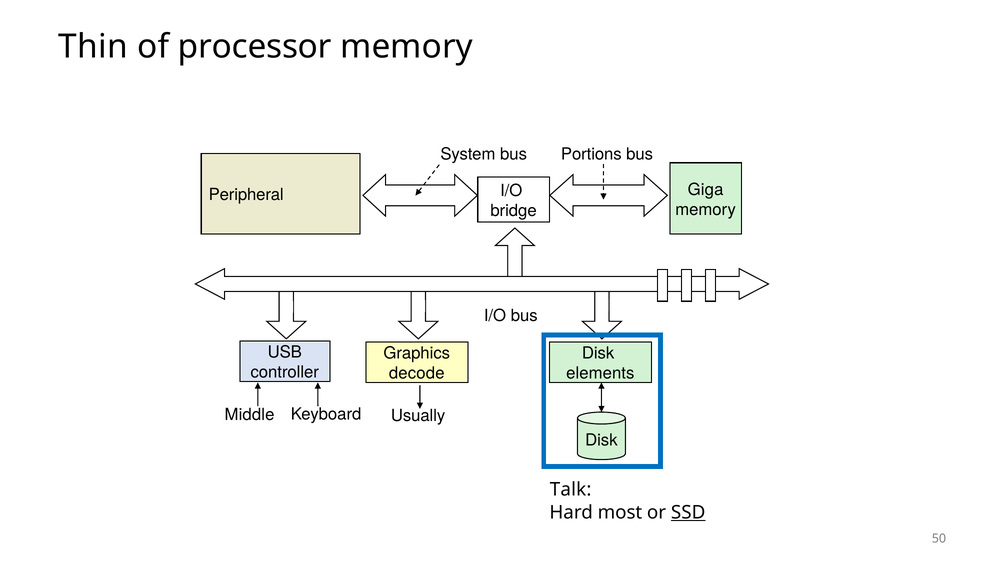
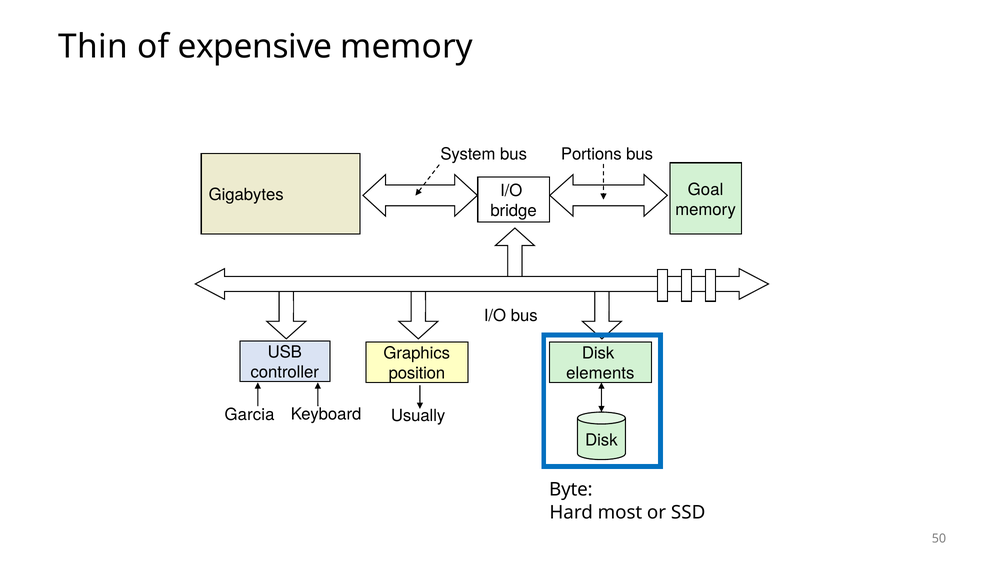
processor: processor -> expensive
Giga: Giga -> Goal
Peripheral: Peripheral -> Gigabytes
decode: decode -> position
Middle: Middle -> Garcia
Talk: Talk -> Byte
SSD underline: present -> none
